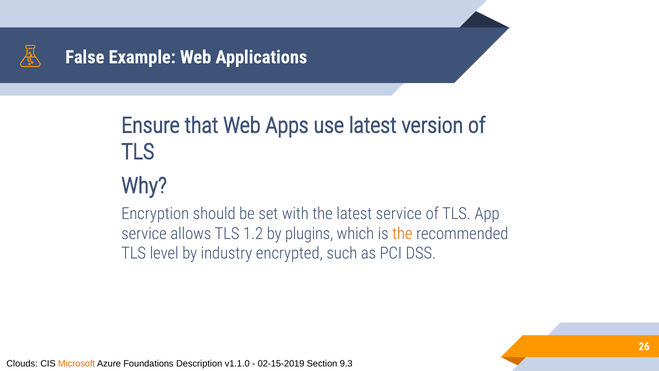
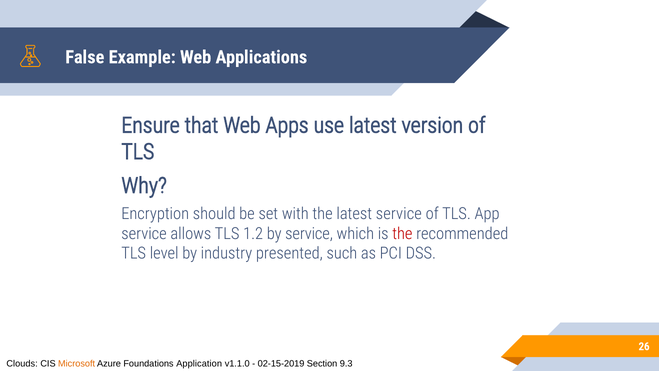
by plugins: plugins -> service
the at (402, 233) colour: orange -> red
encrypted: encrypted -> presented
Description: Description -> Application
